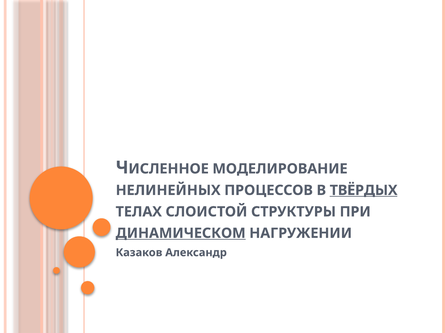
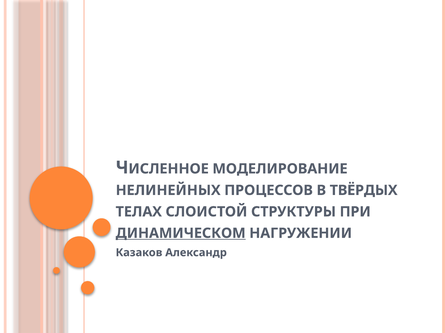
ТВЁРДЫХ underline: present -> none
